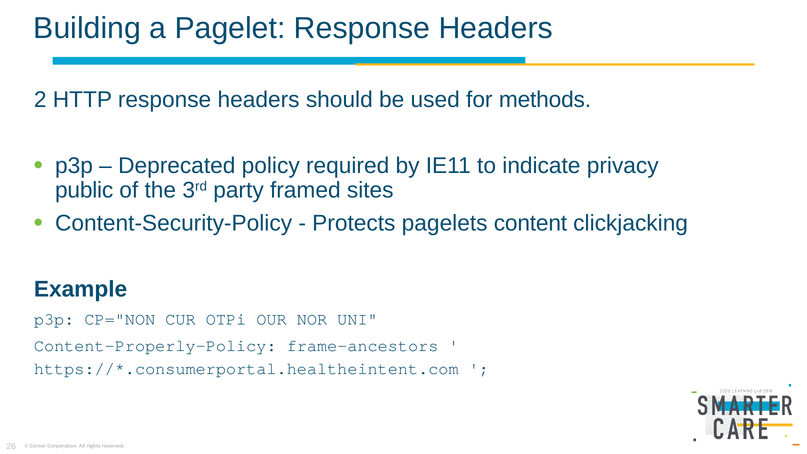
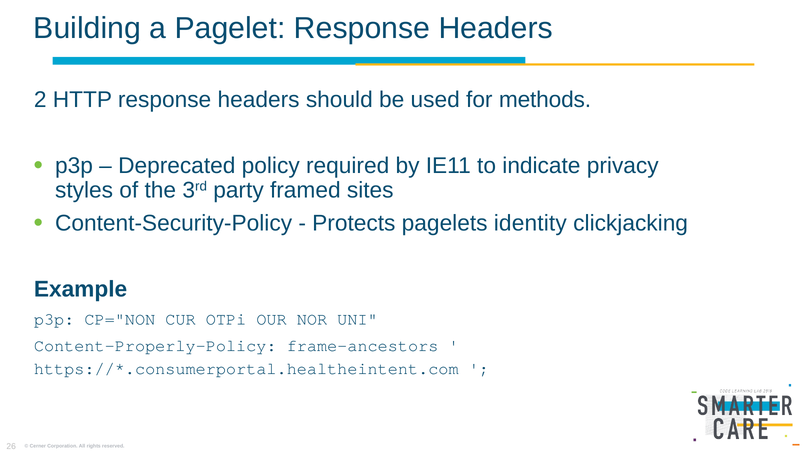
public: public -> styles
content: content -> identity
